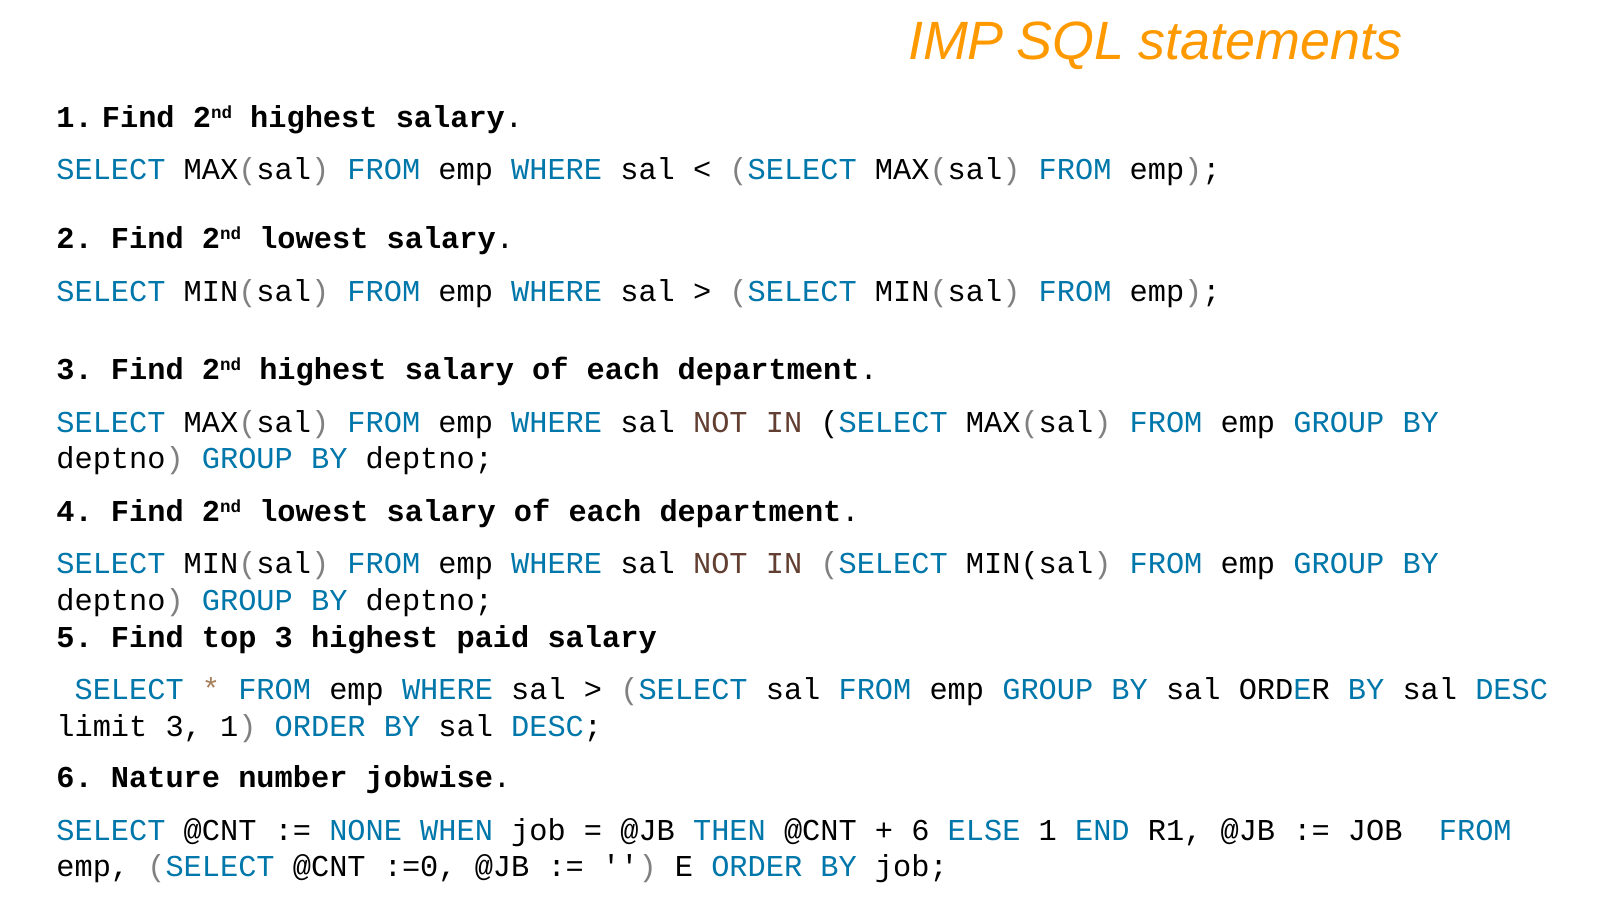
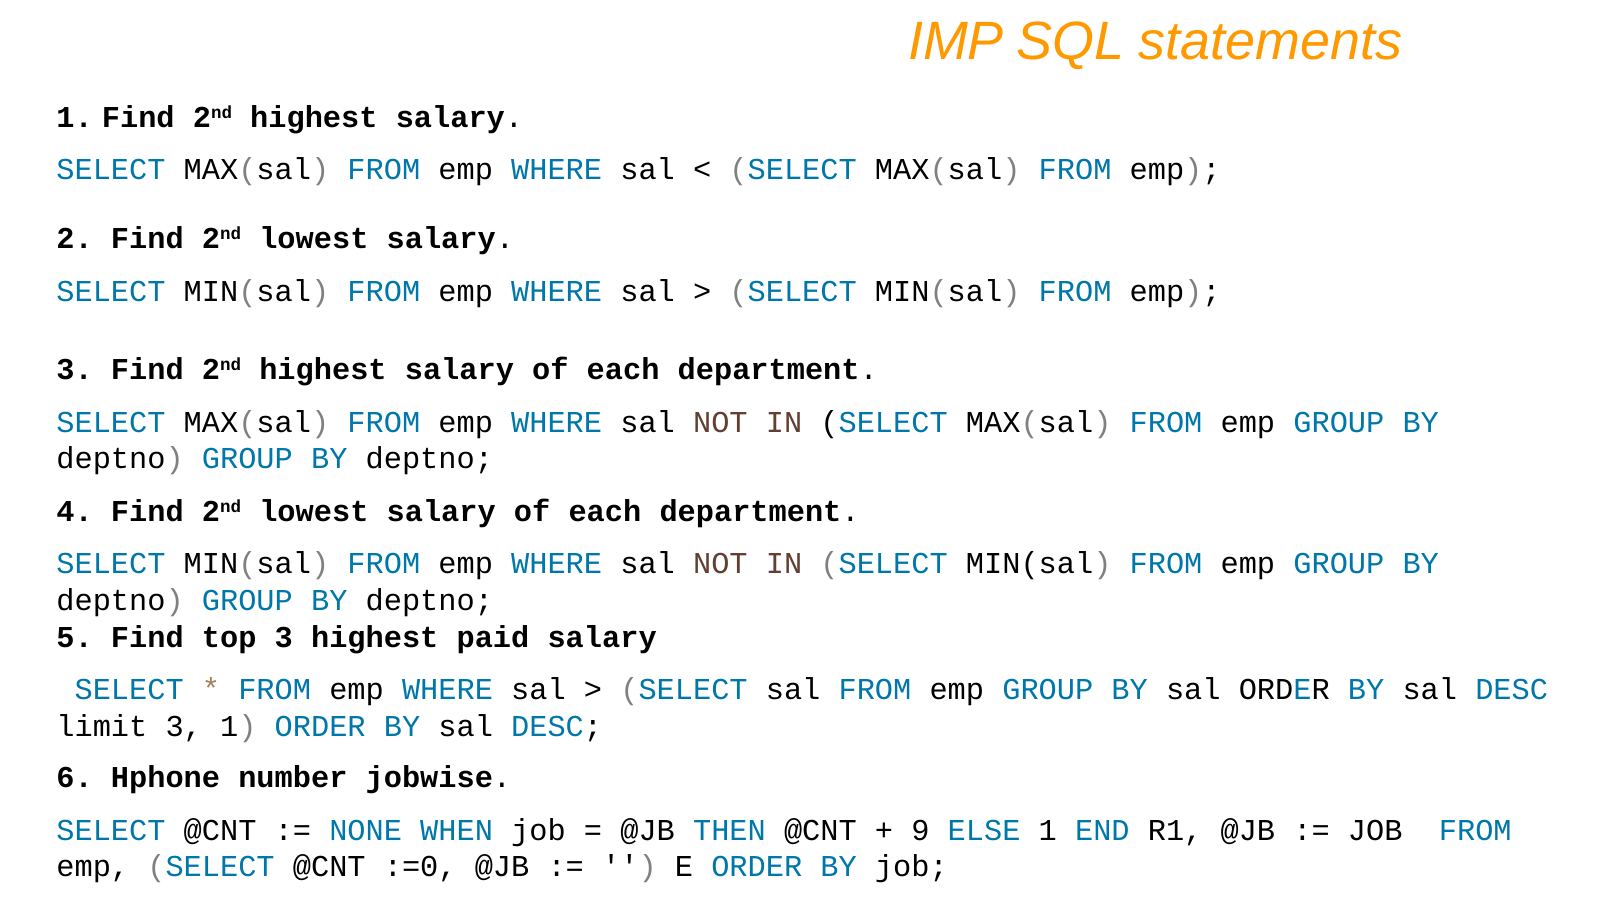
Nature: Nature -> Hphone
6 at (920, 830): 6 -> 9
